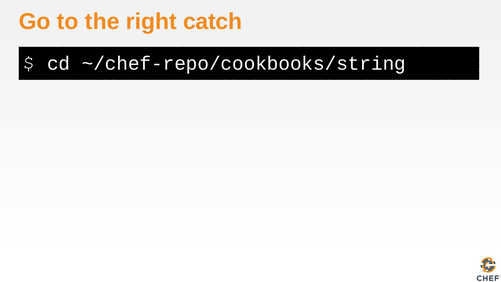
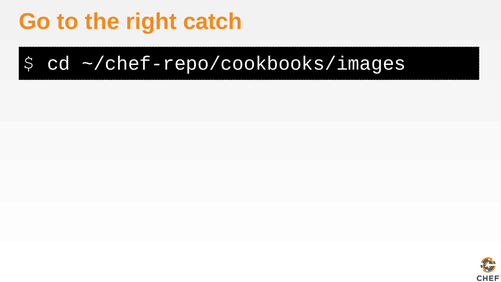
~/chef-repo/cookbooks/string: ~/chef-repo/cookbooks/string -> ~/chef-repo/cookbooks/images
